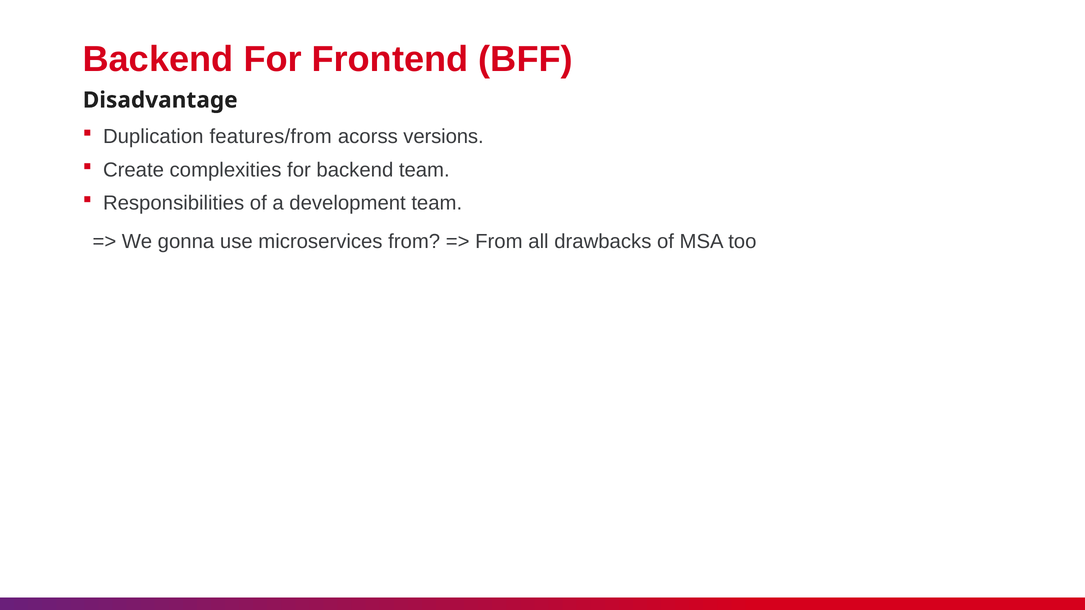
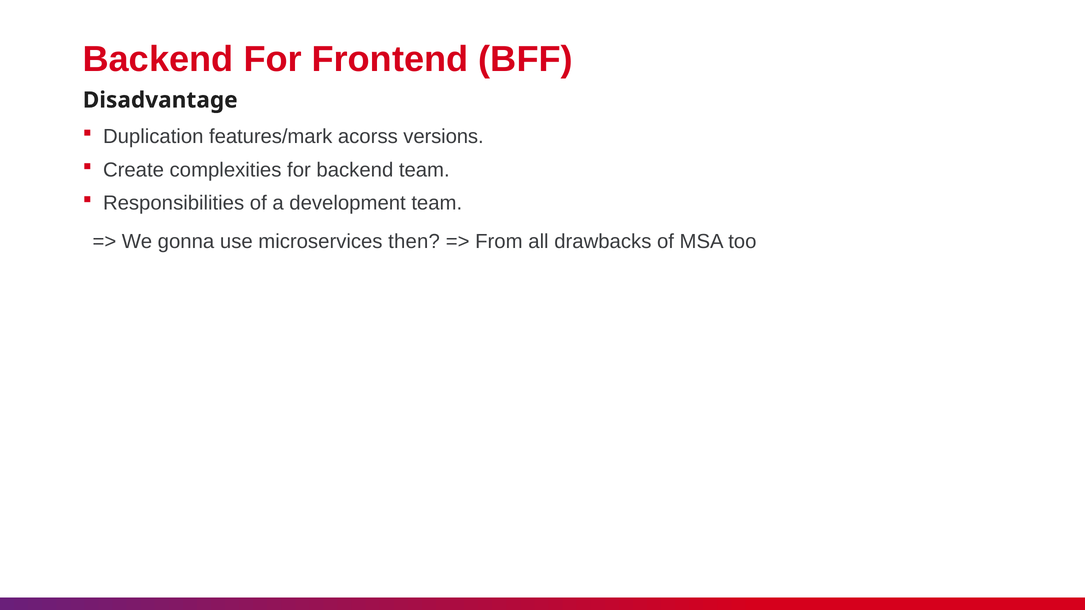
features/from: features/from -> features/mark
microservices from: from -> then
